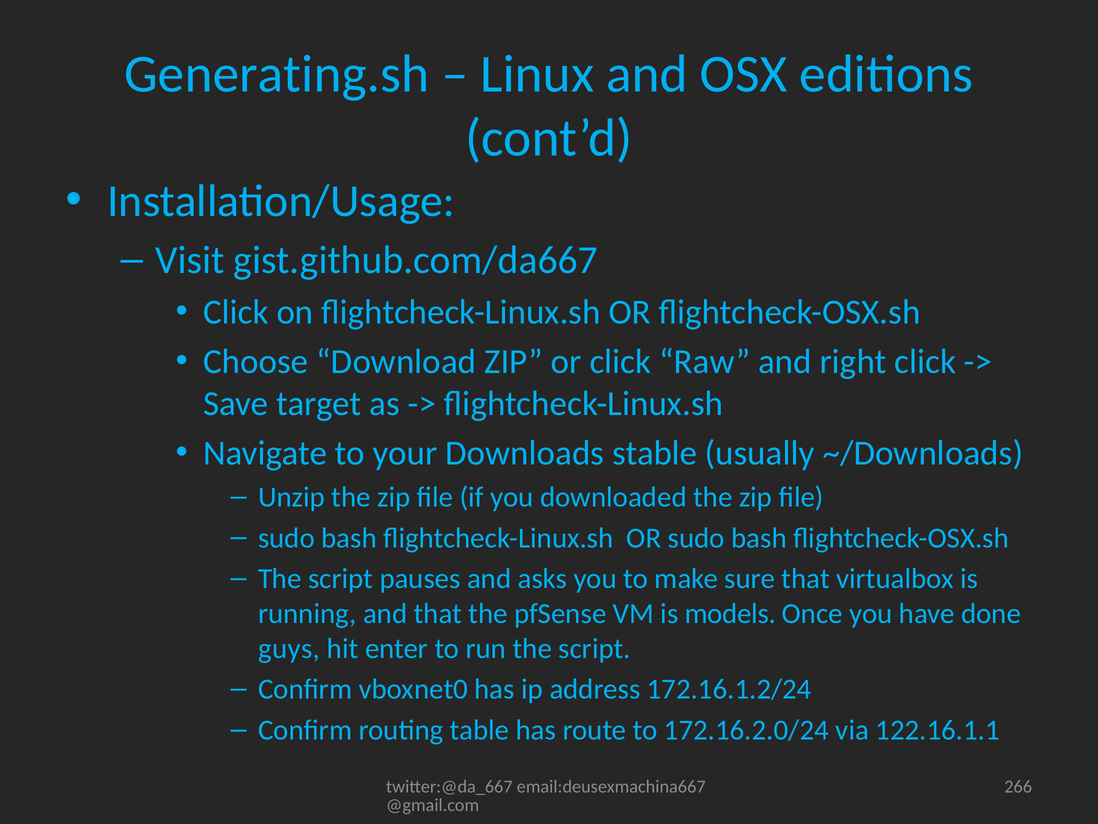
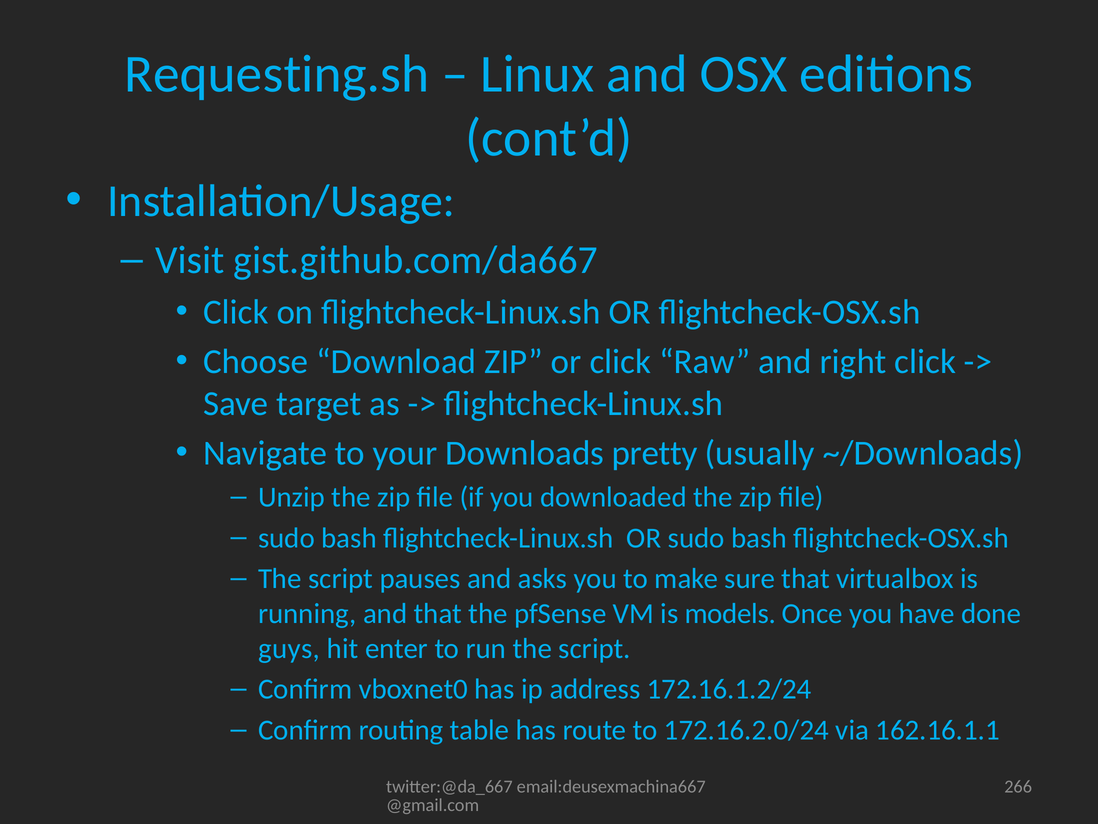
Generating.sh: Generating.sh -> Requesting.sh
stable: stable -> pretty
122.16.1.1: 122.16.1.1 -> 162.16.1.1
